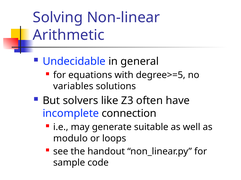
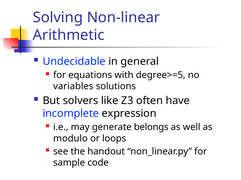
connection: connection -> expression
suitable: suitable -> belongs
